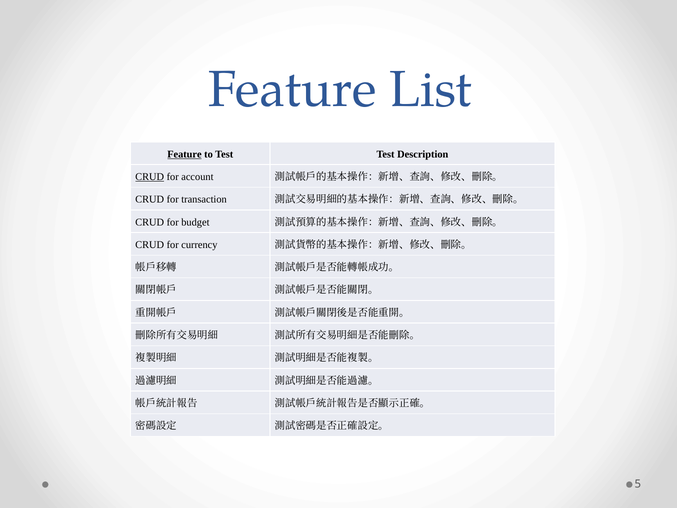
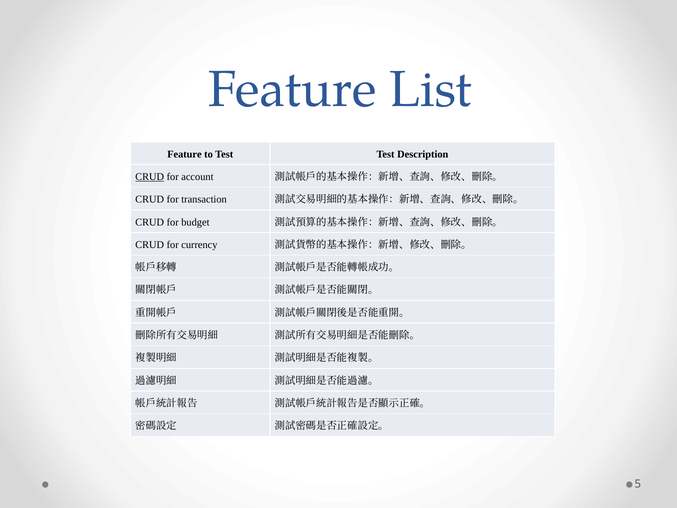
Feature at (184, 154) underline: present -> none
